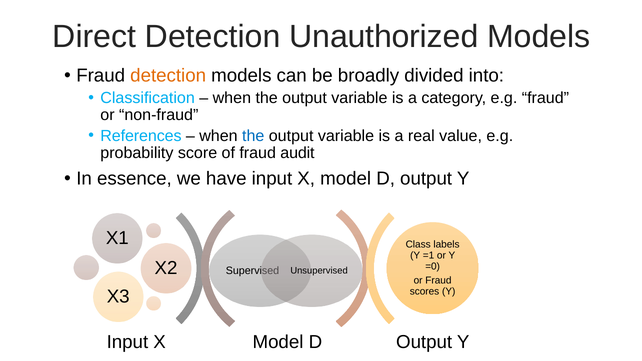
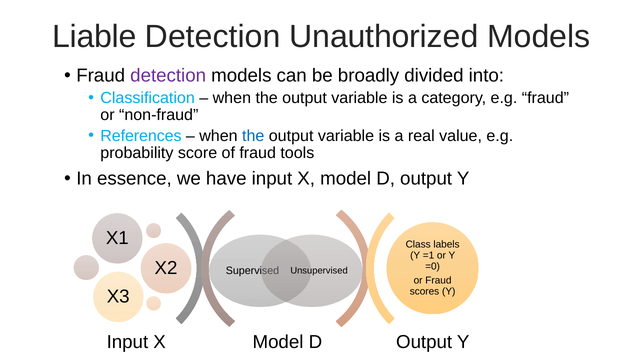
Direct: Direct -> Liable
detection at (168, 76) colour: orange -> purple
audit: audit -> tools
